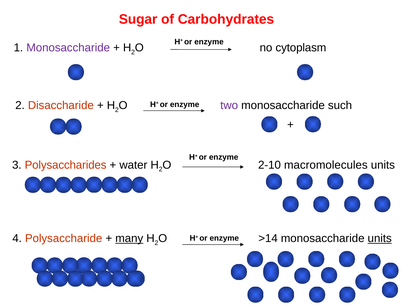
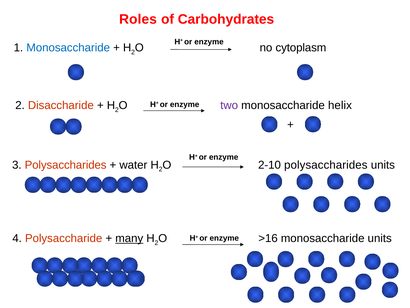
Sugar: Sugar -> Roles
Monosaccharide at (68, 48) colour: purple -> blue
such: such -> helix
2-10 macromolecules: macromolecules -> polysaccharides
>14: >14 -> >16
units at (380, 238) underline: present -> none
